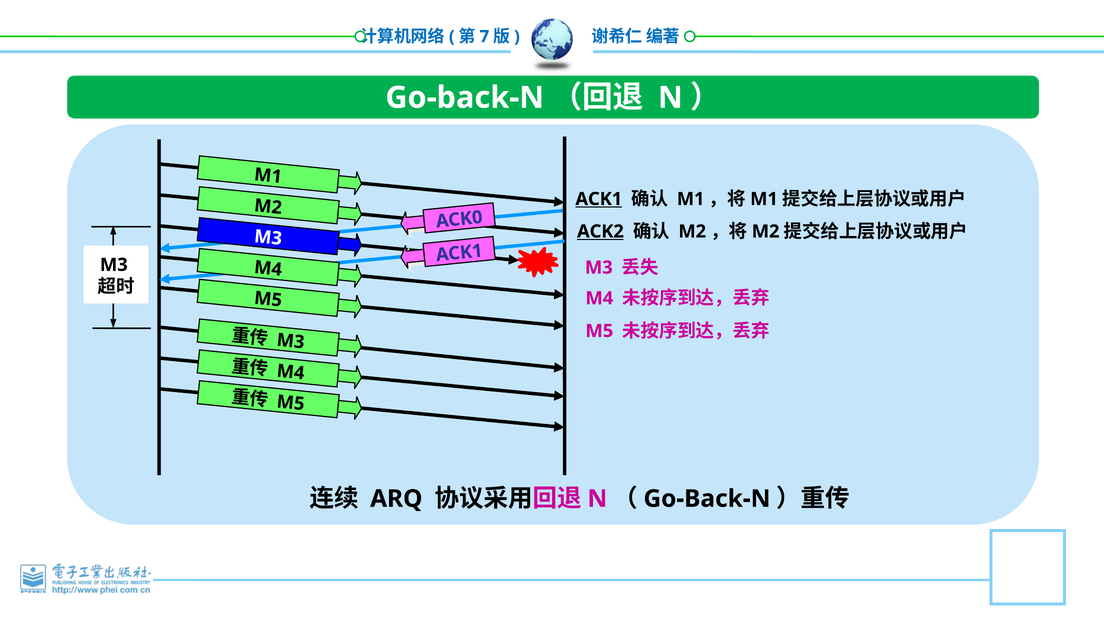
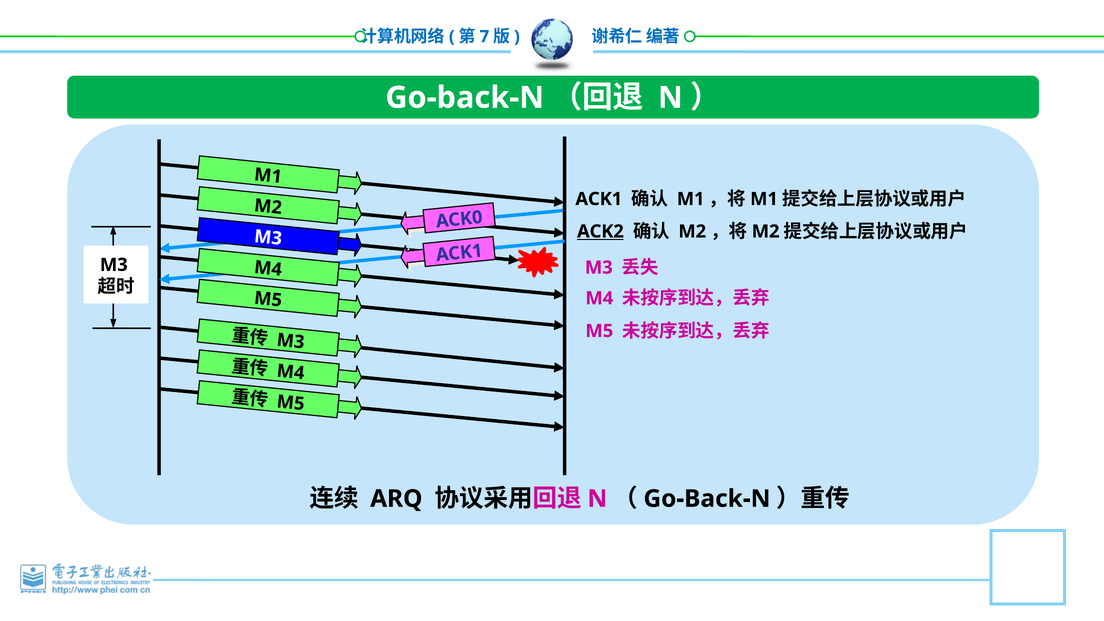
ACK1 at (599, 199) underline: present -> none
